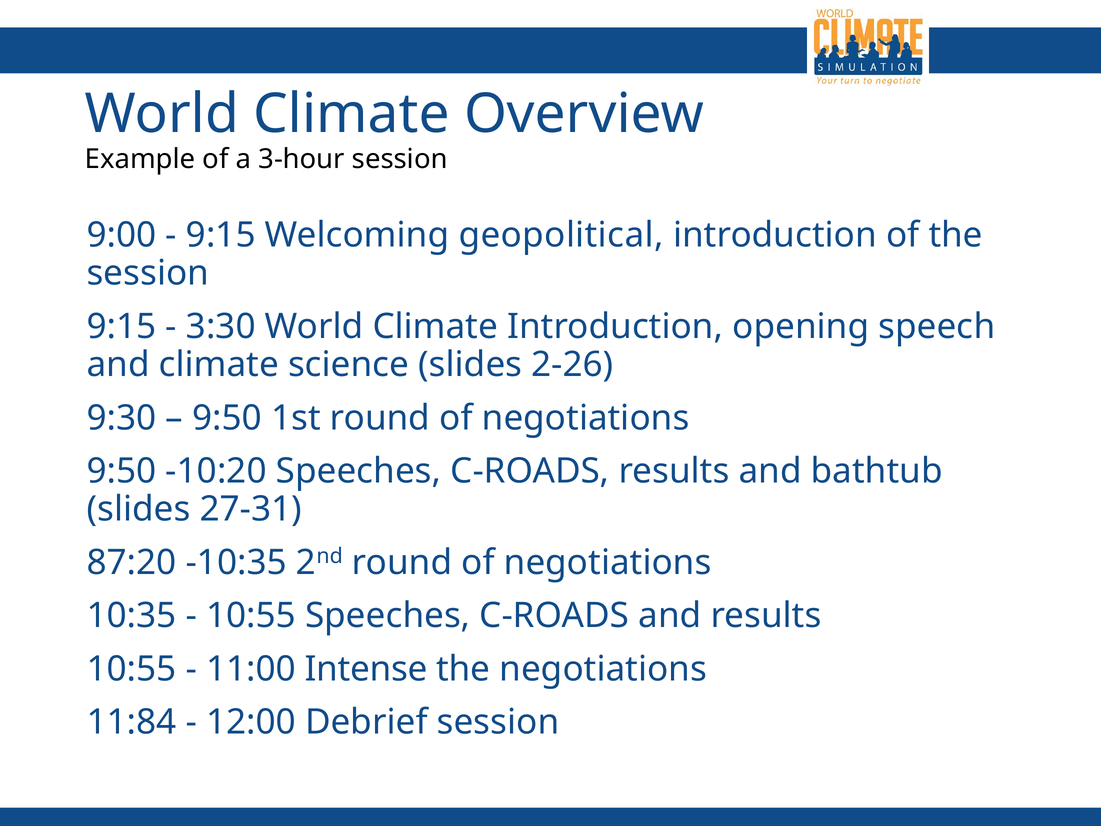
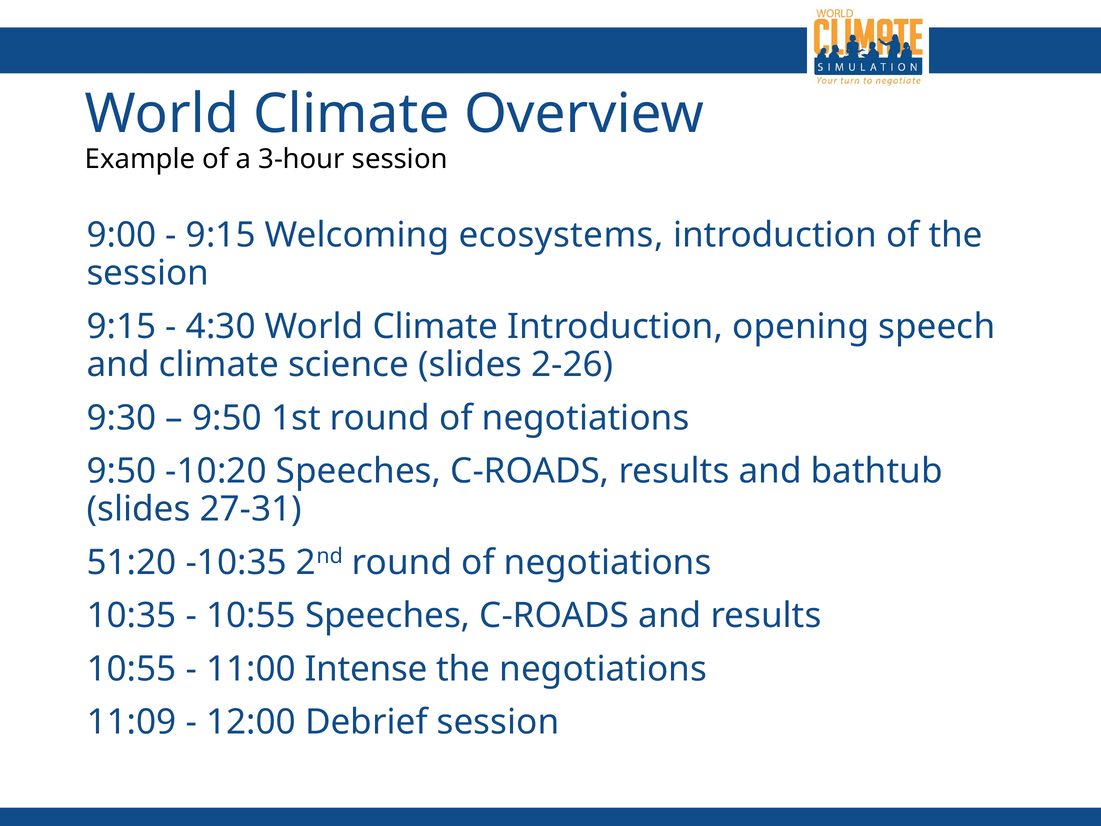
geopolitical: geopolitical -> ecosystems
3:30: 3:30 -> 4:30
87:20: 87:20 -> 51:20
11:84: 11:84 -> 11:09
